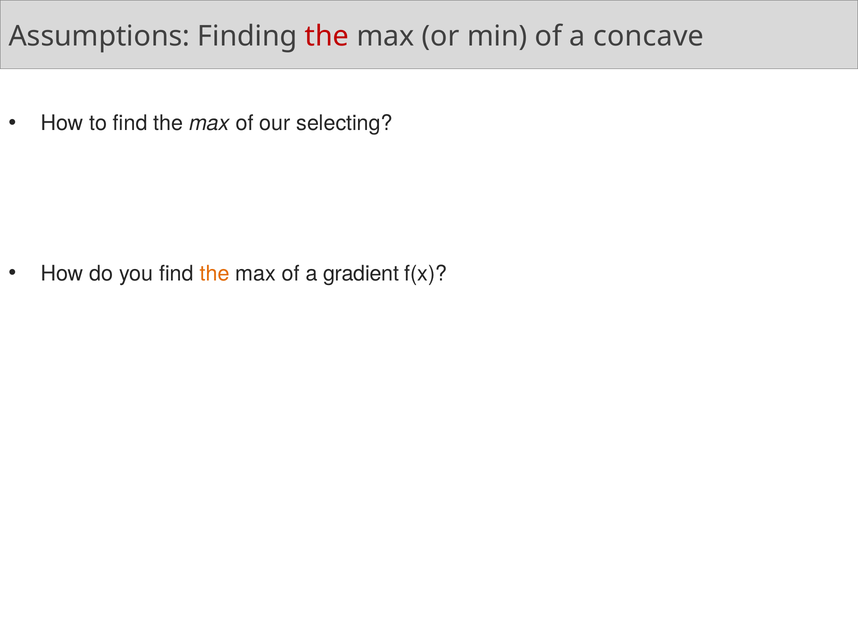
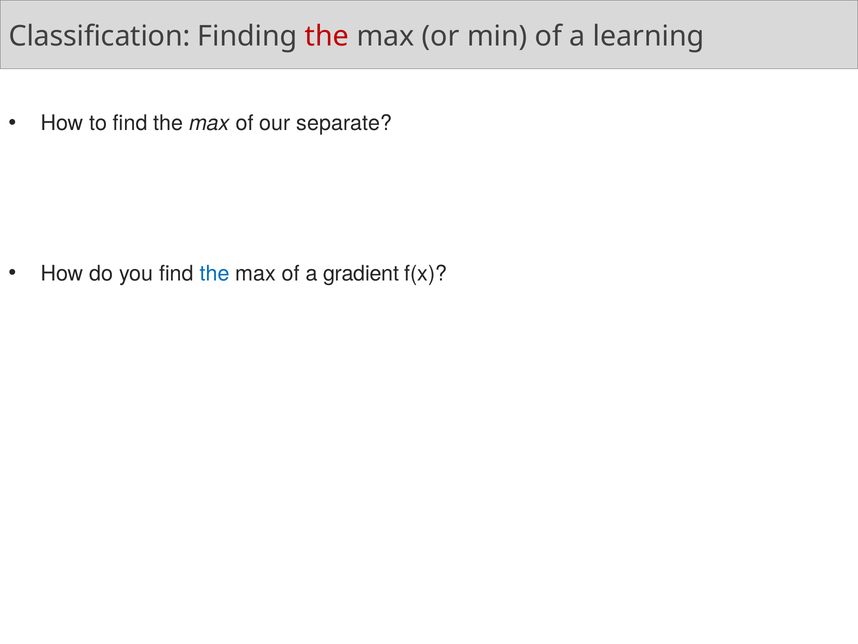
Assumptions: Assumptions -> Classification
concave: concave -> learning
selecting: selecting -> separate
the at (215, 273) colour: orange -> blue
